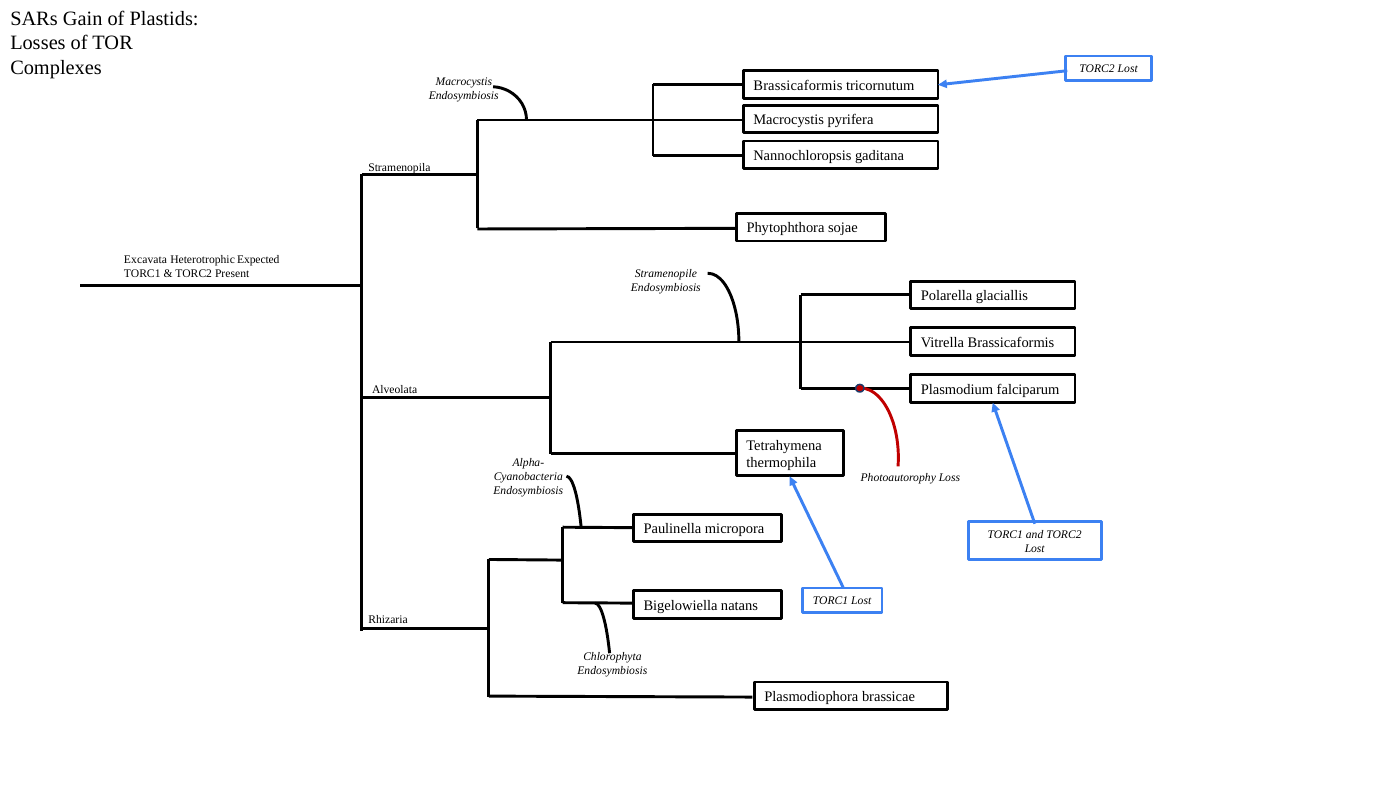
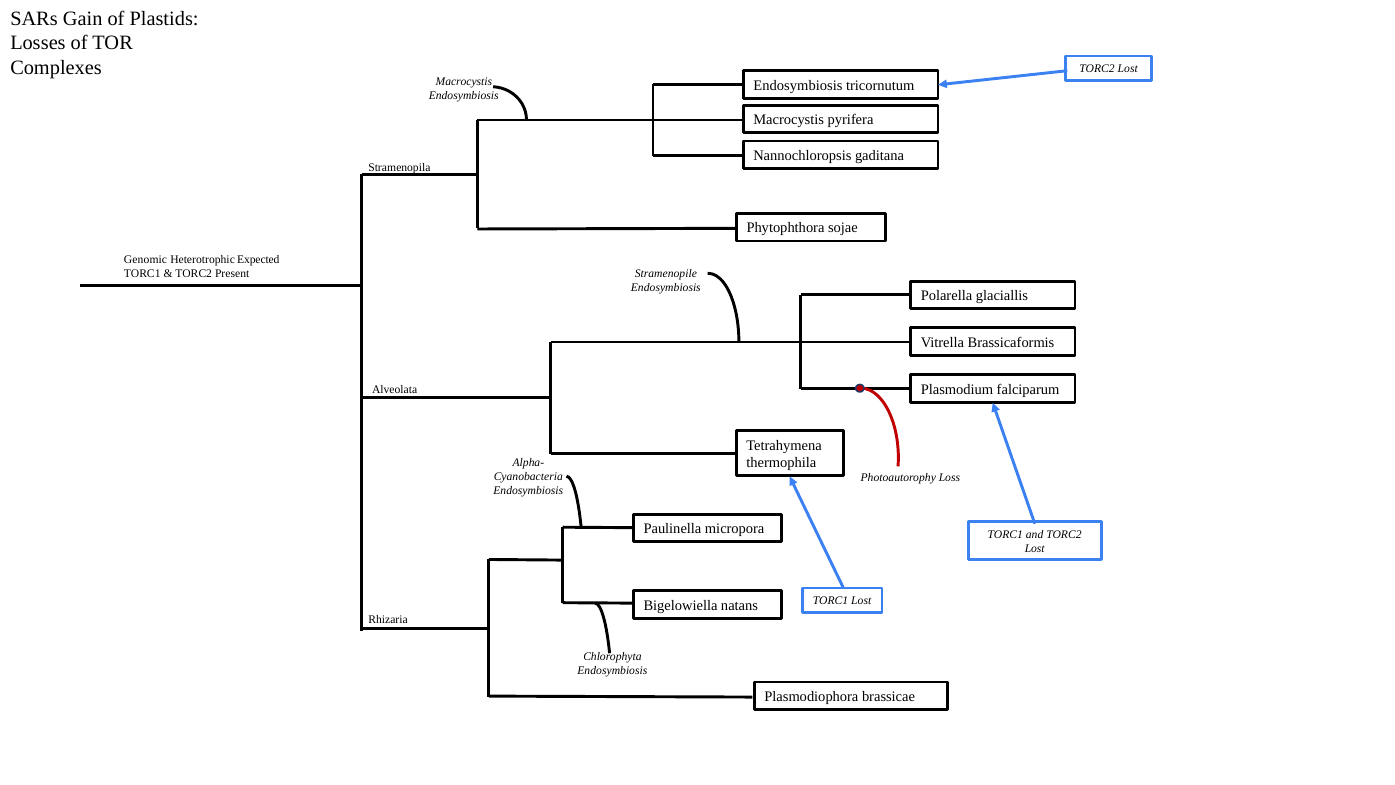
Brassicaformis at (798, 86): Brassicaformis -> Endosymbiosis
Excavata: Excavata -> Genomic
